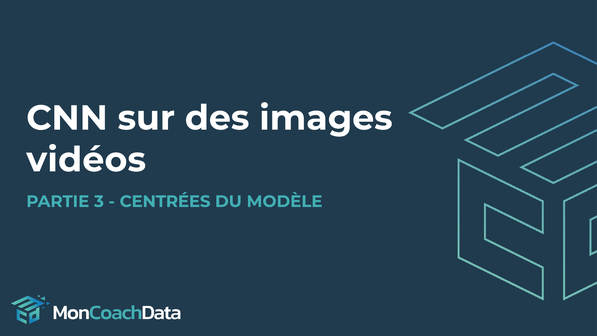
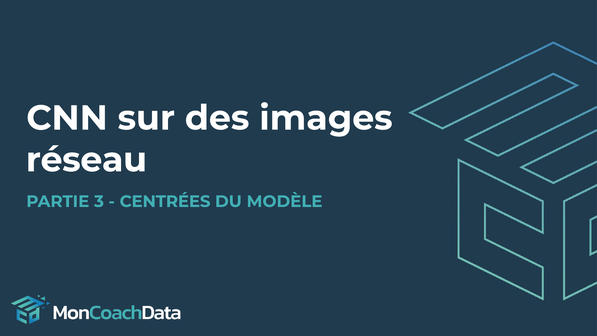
vidéos: vidéos -> réseau
